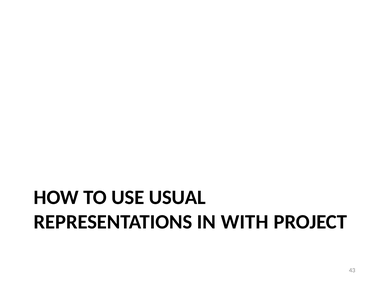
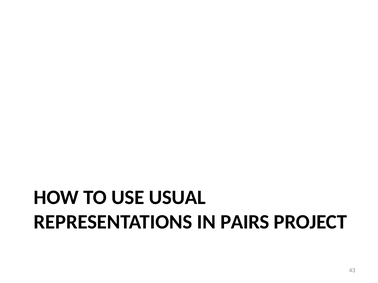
WITH: WITH -> PAIRS
